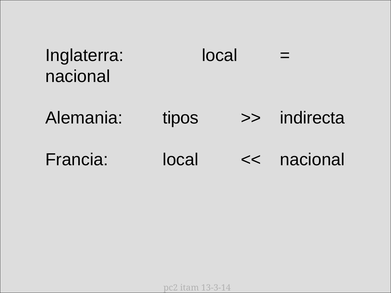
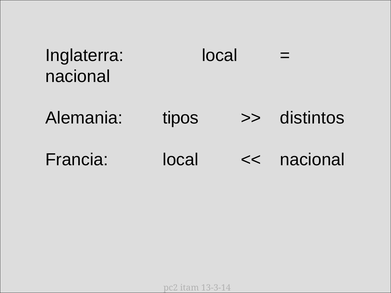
indirecta: indirecta -> distintos
